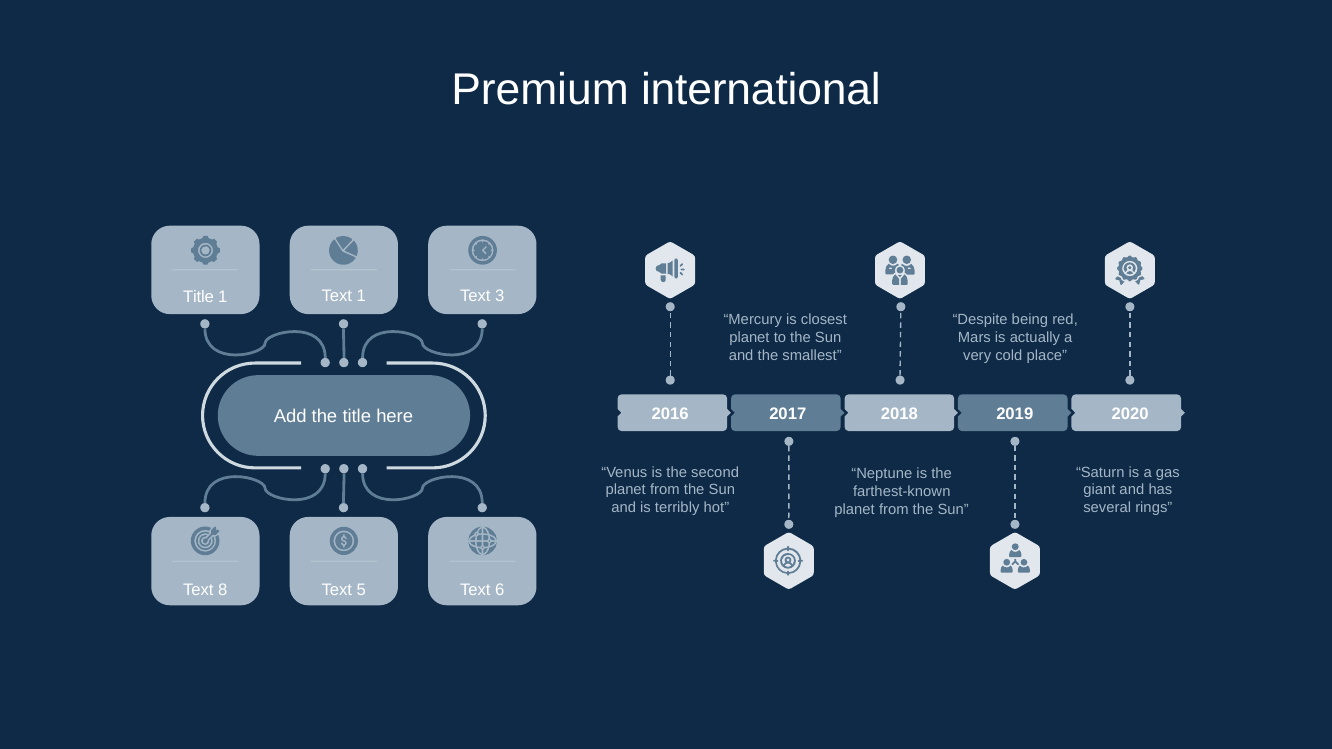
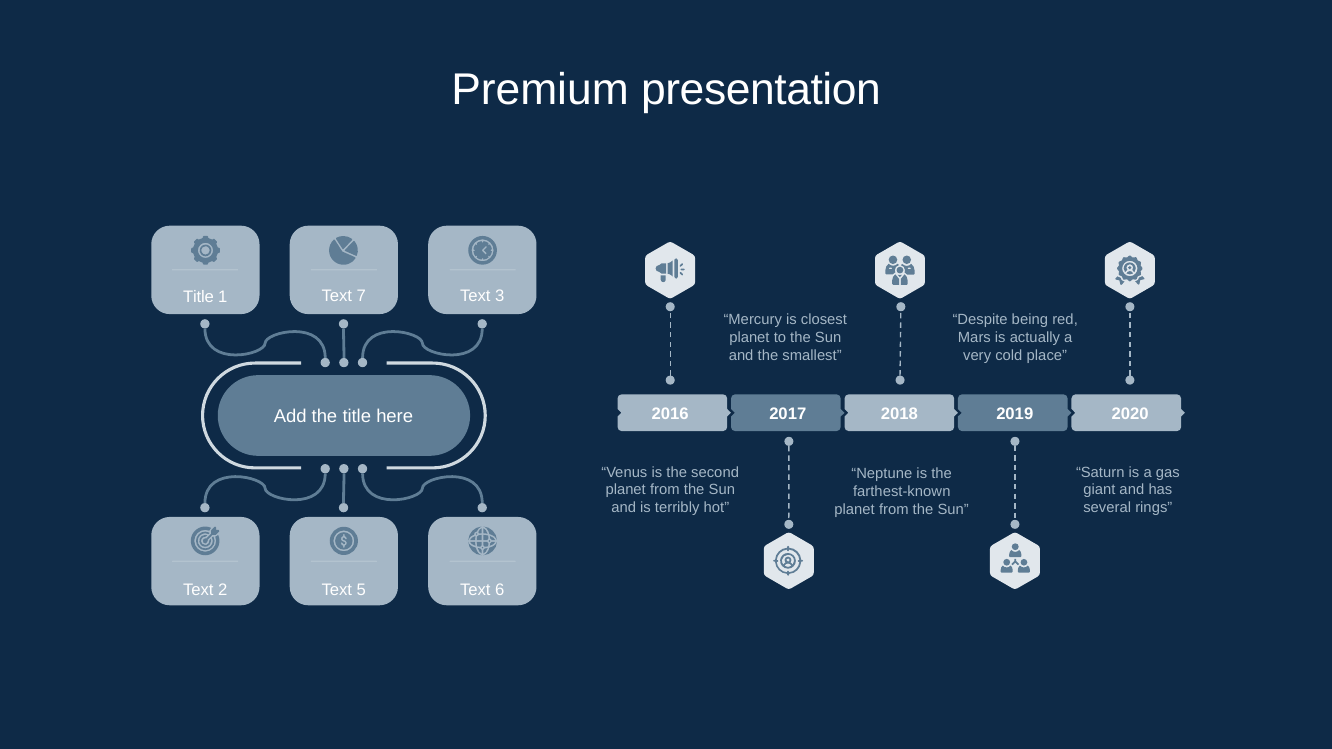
international: international -> presentation
Text 1: 1 -> 7
8: 8 -> 2
